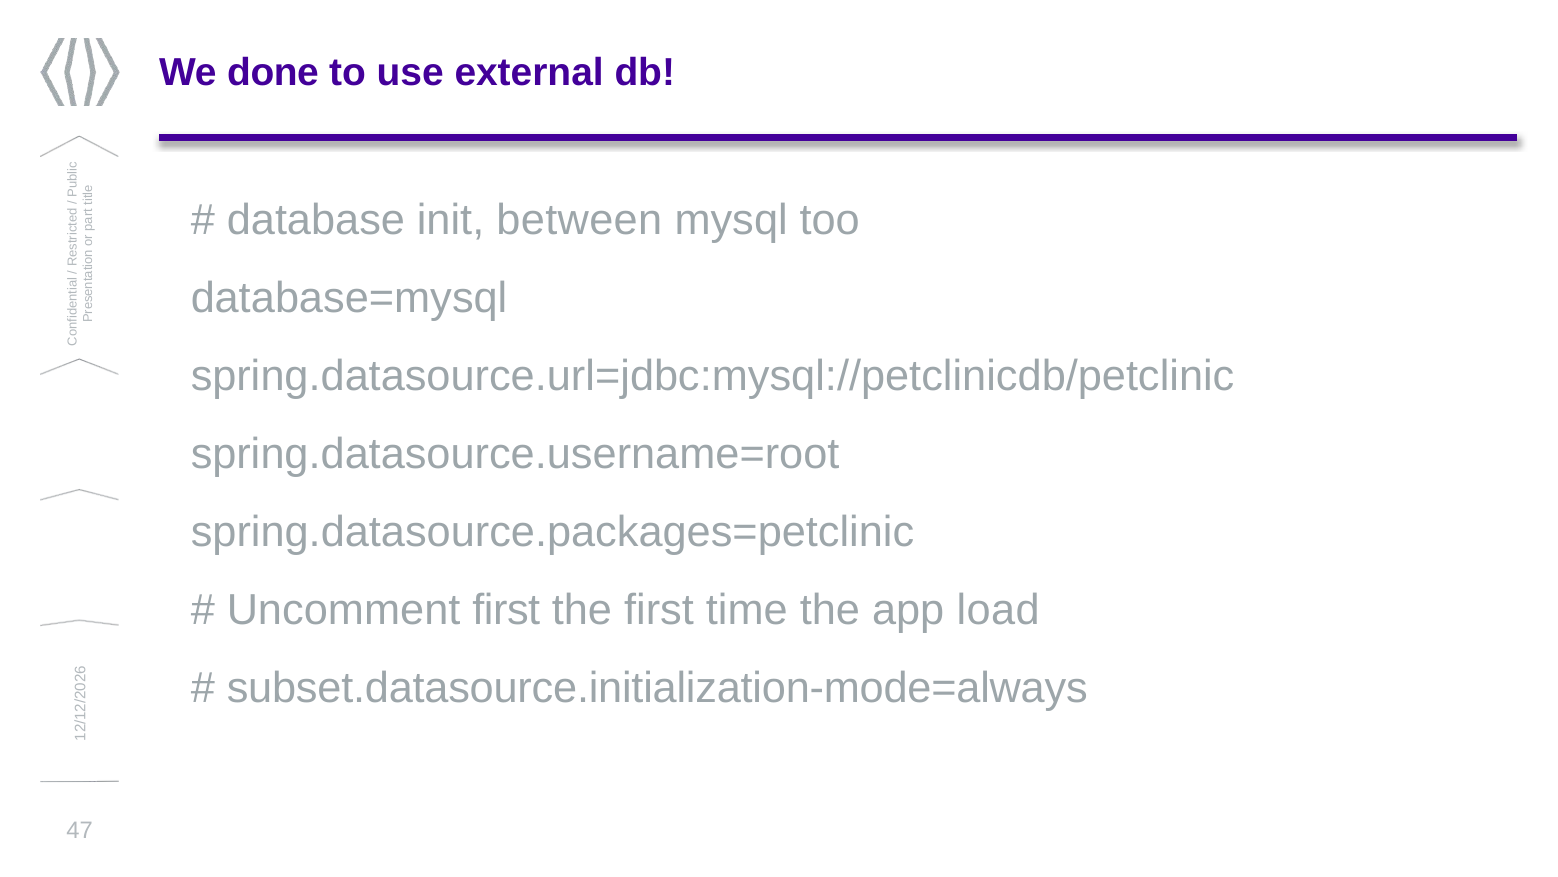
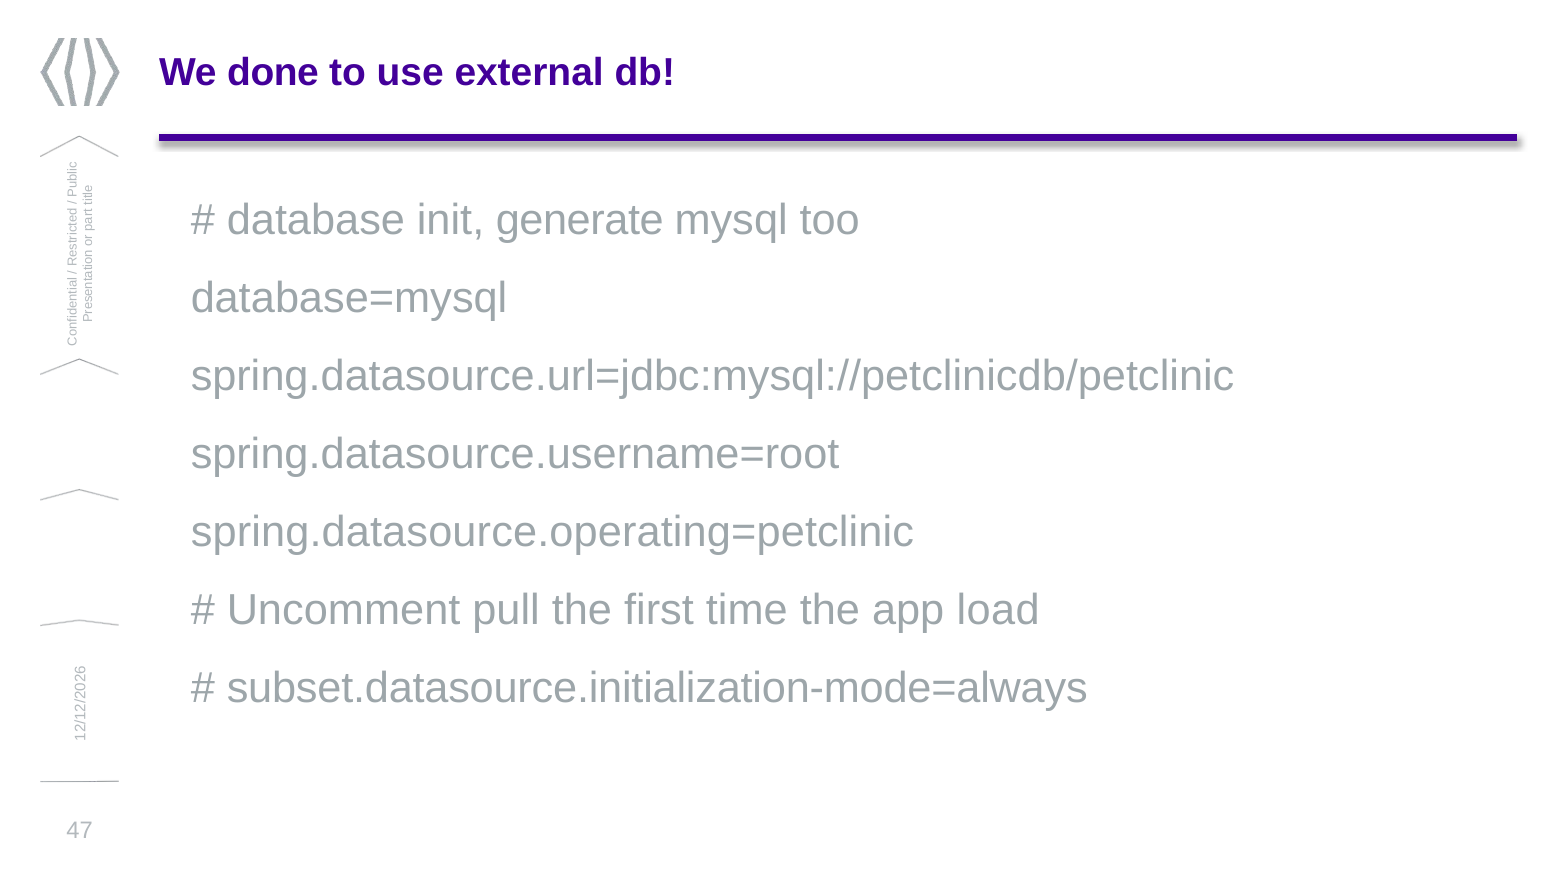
between: between -> generate
spring.datasource.packages=petclinic: spring.datasource.packages=petclinic -> spring.datasource.operating=petclinic
Uncomment first: first -> pull
